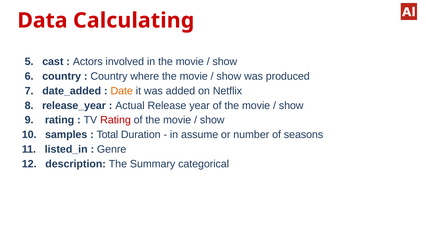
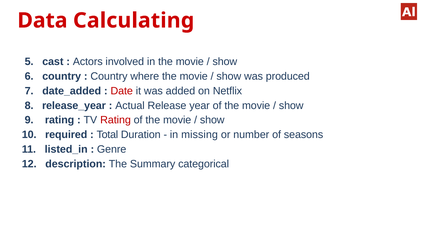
Date colour: orange -> red
samples: samples -> required
assume: assume -> missing
